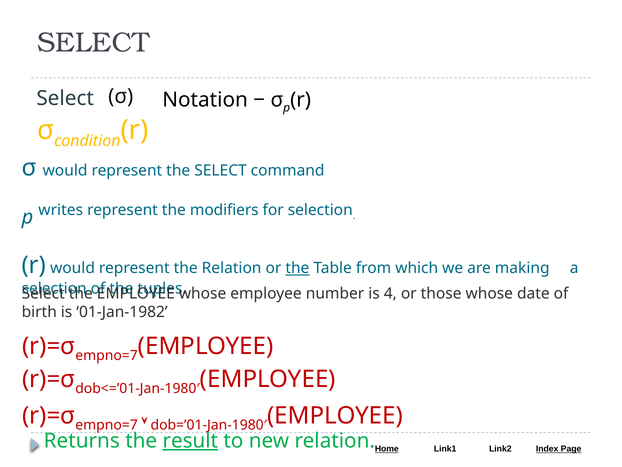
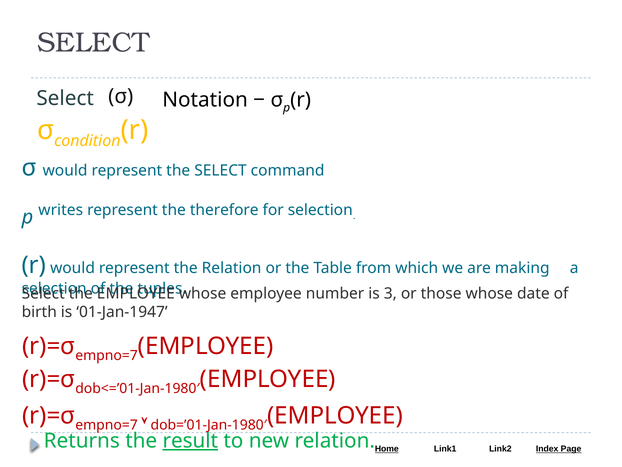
modifiers: modifiers -> therefore
the at (297, 268) underline: present -> none
4: 4 -> 3
01-Jan-1982: 01-Jan-1982 -> 01-Jan-1947
